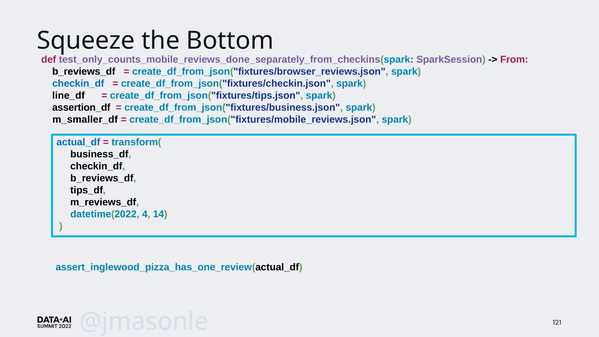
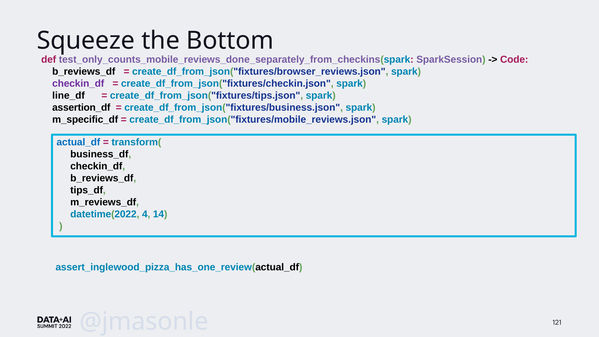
From: From -> Code
checkin_df at (78, 84) colour: blue -> purple
m_smaller_df: m_smaller_df -> m_specific_df
